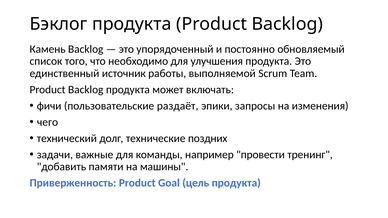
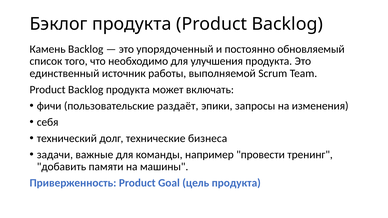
чего: чего -> себя
поздних: поздних -> бизнеса
